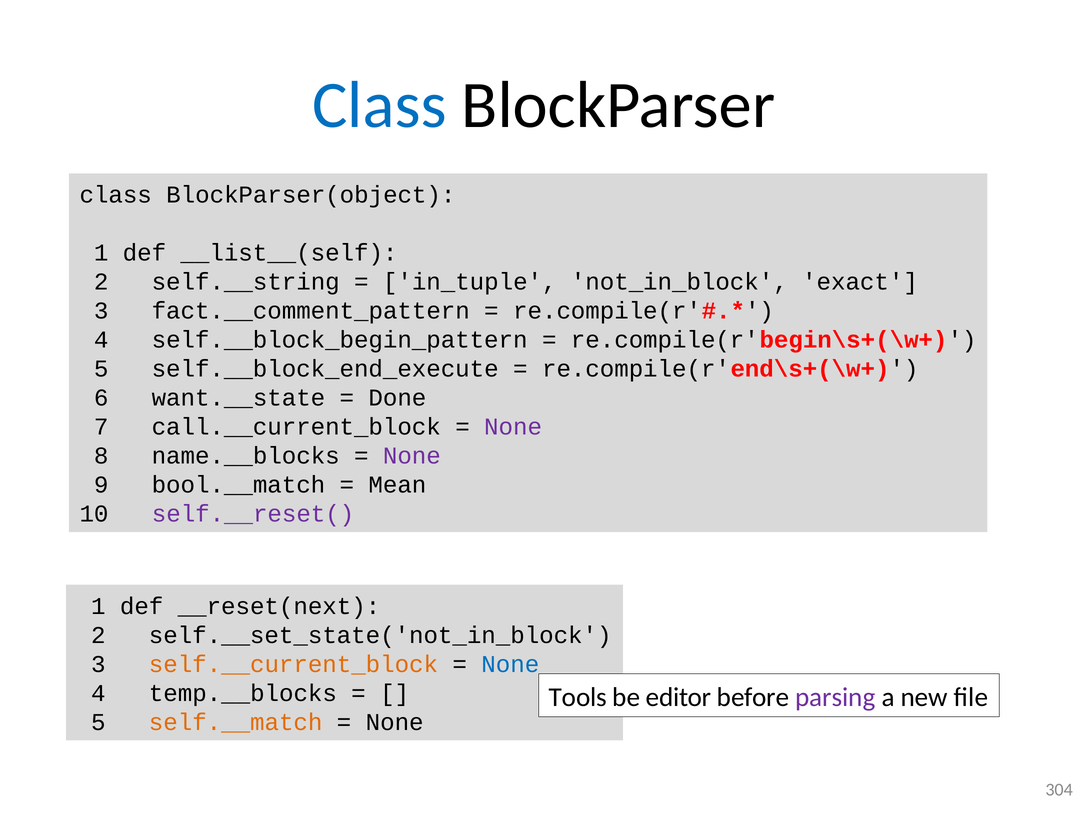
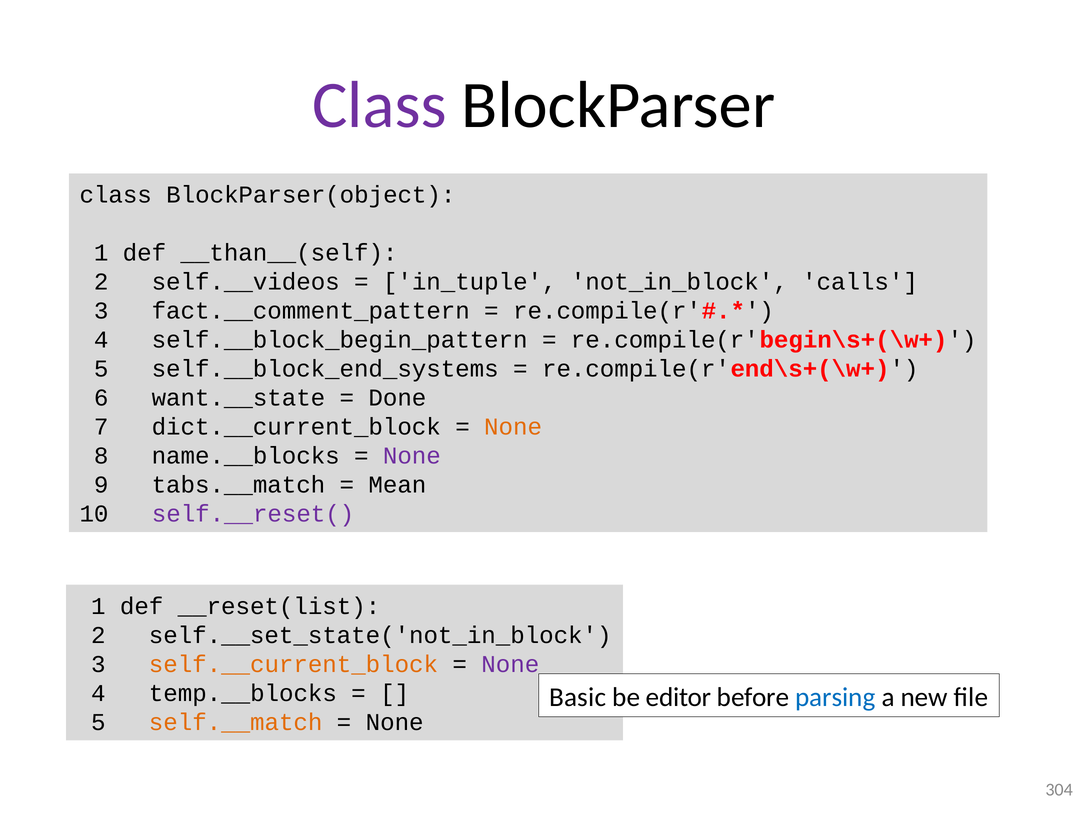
Class at (379, 105) colour: blue -> purple
__list__(self: __list__(self -> __than__(self
self.__string: self.__string -> self.__videos
exact: exact -> calls
self.__block_end_execute: self.__block_end_execute -> self.__block_end_systems
call.__current_block: call.__current_block -> dict.__current_block
None at (513, 427) colour: purple -> orange
bool.__match: bool.__match -> tabs.__match
__reset(next: __reset(next -> __reset(list
None at (510, 664) colour: blue -> purple
Tools: Tools -> Basic
parsing colour: purple -> blue
